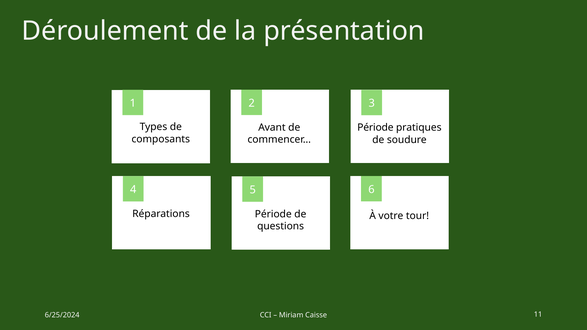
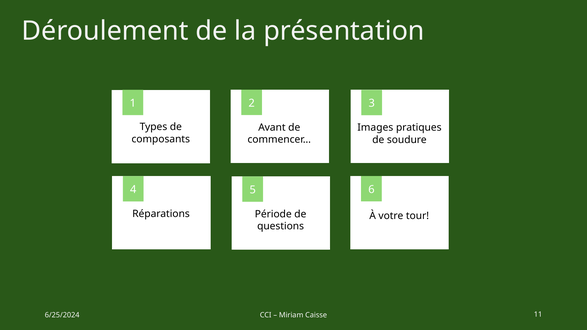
Période at (375, 128): Période -> Images
